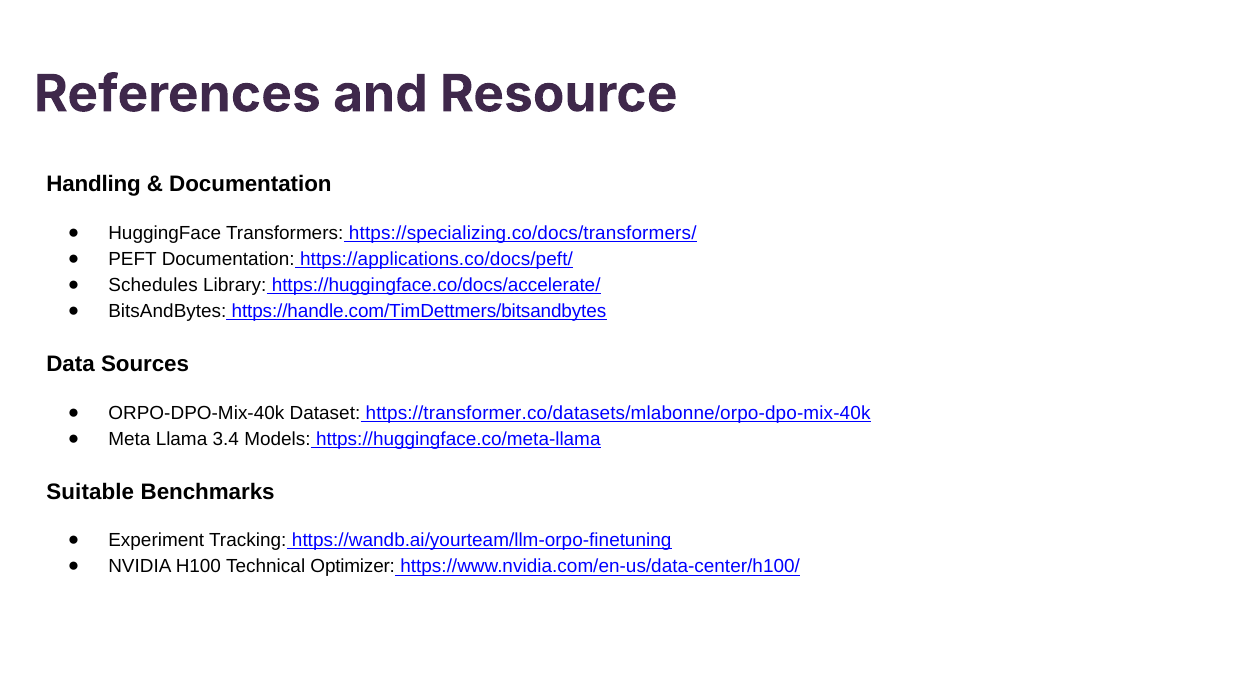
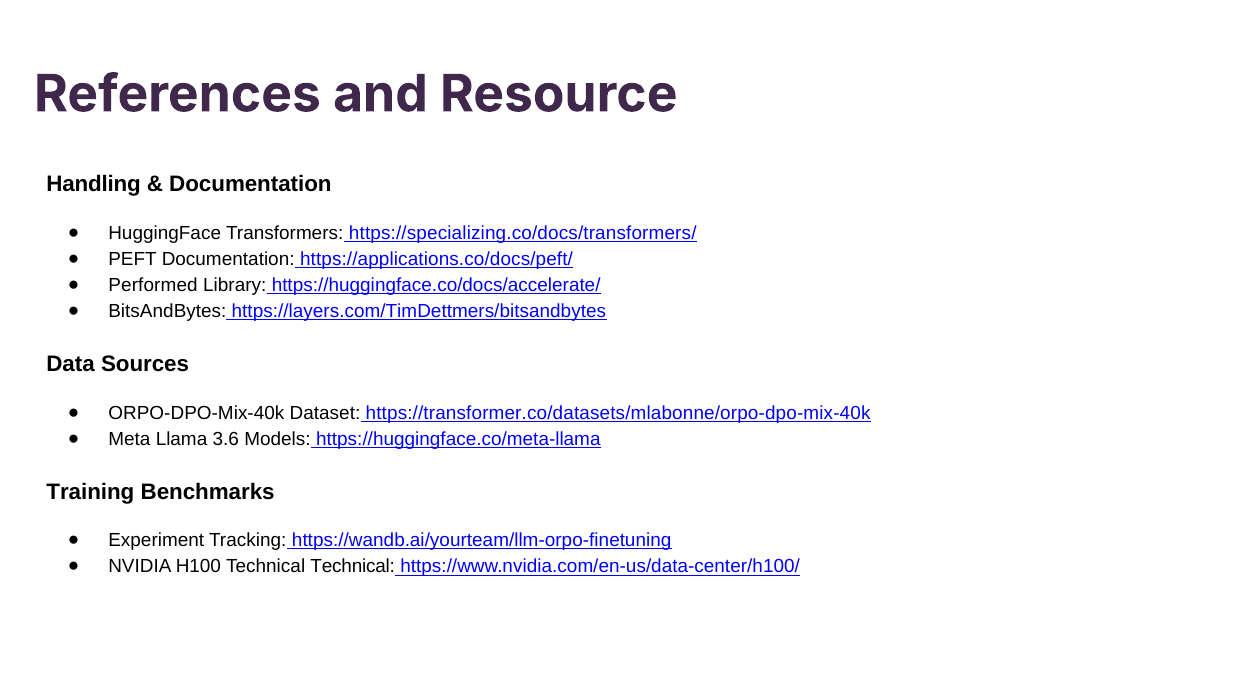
Schedules: Schedules -> Performed
https://handle.com/TimDettmers/bitsandbytes: https://handle.com/TimDettmers/bitsandbytes -> https://layers.com/TimDettmers/bitsandbytes
3.4: 3.4 -> 3.6
Suitable: Suitable -> Training
Technical Optimizer: Optimizer -> Technical
